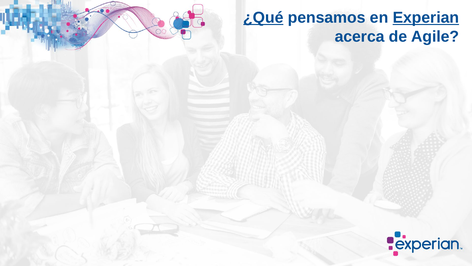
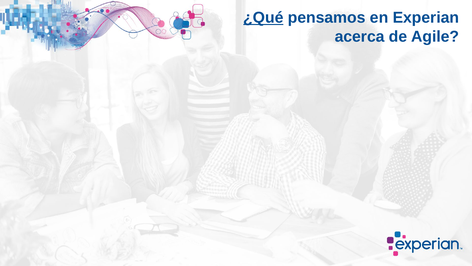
Experian underline: present -> none
